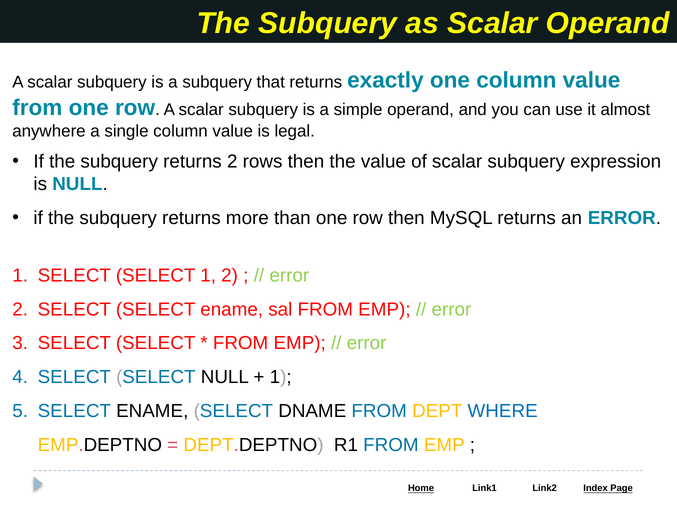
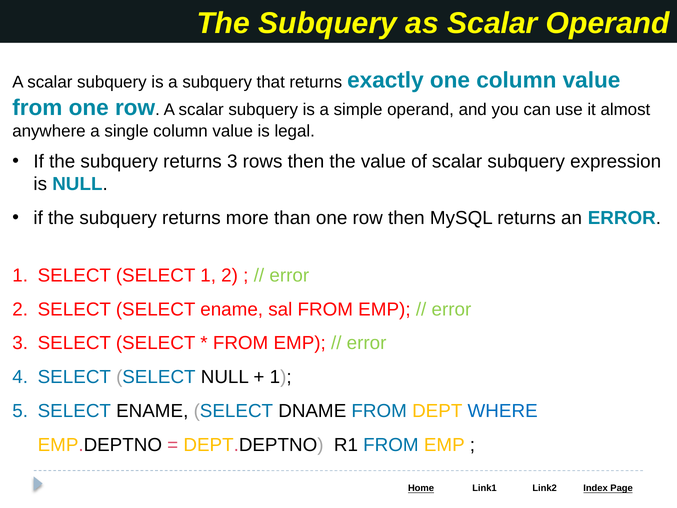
returns 2: 2 -> 3
